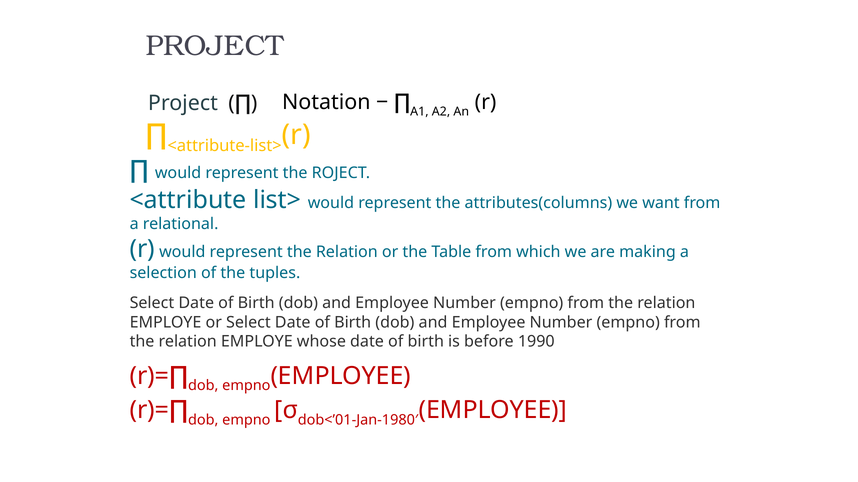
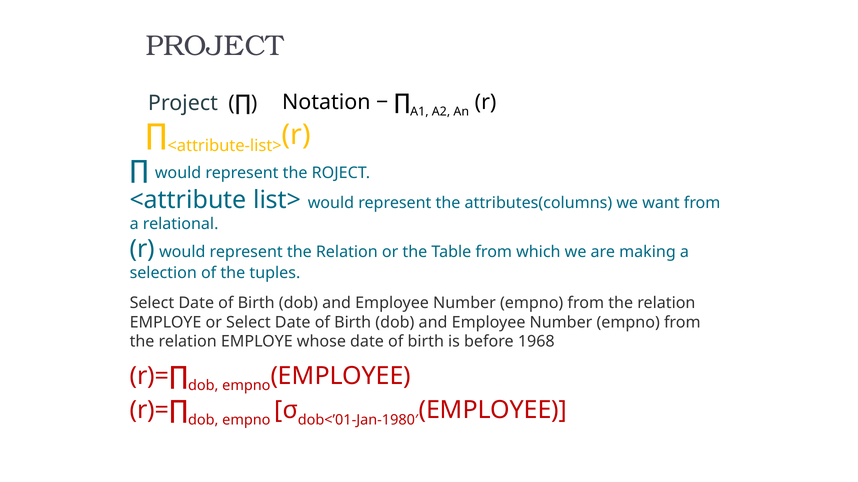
1990: 1990 -> 1968
